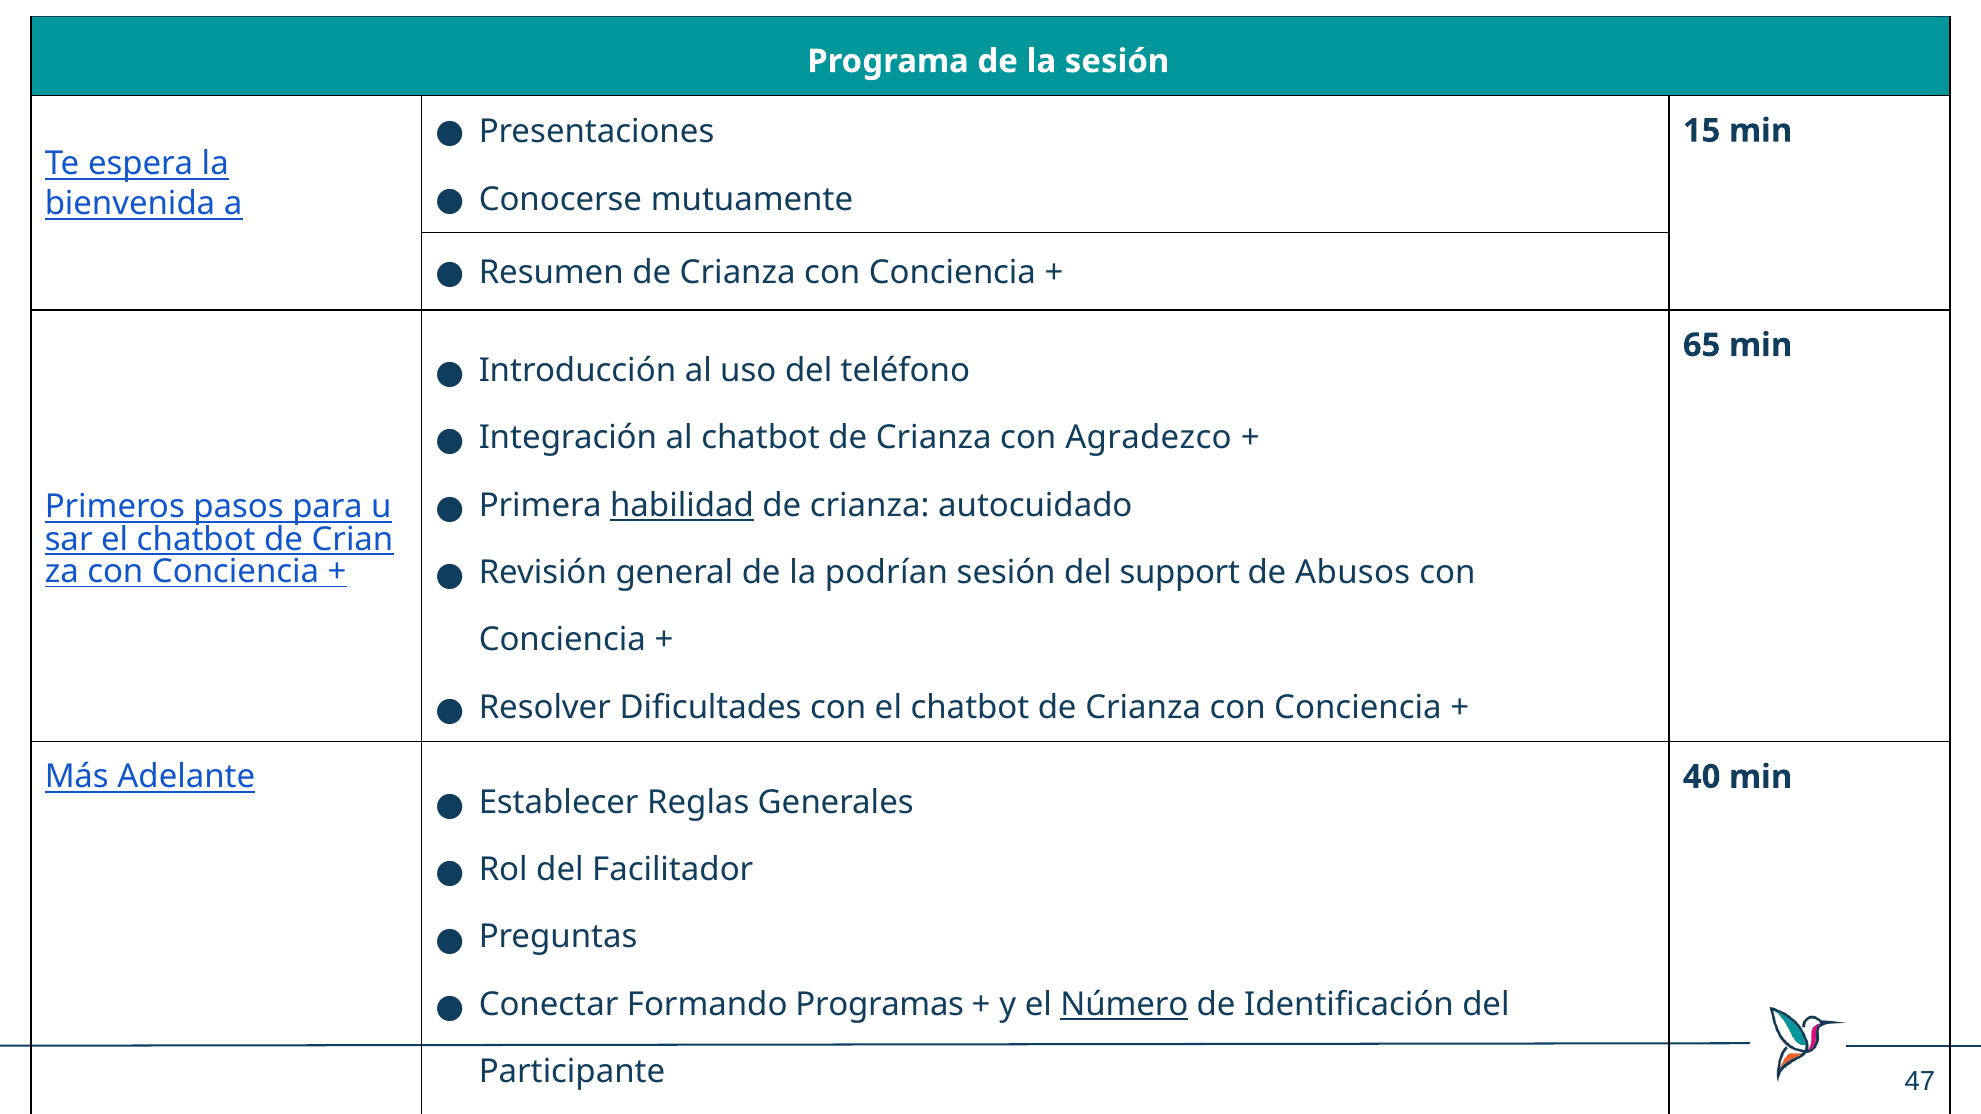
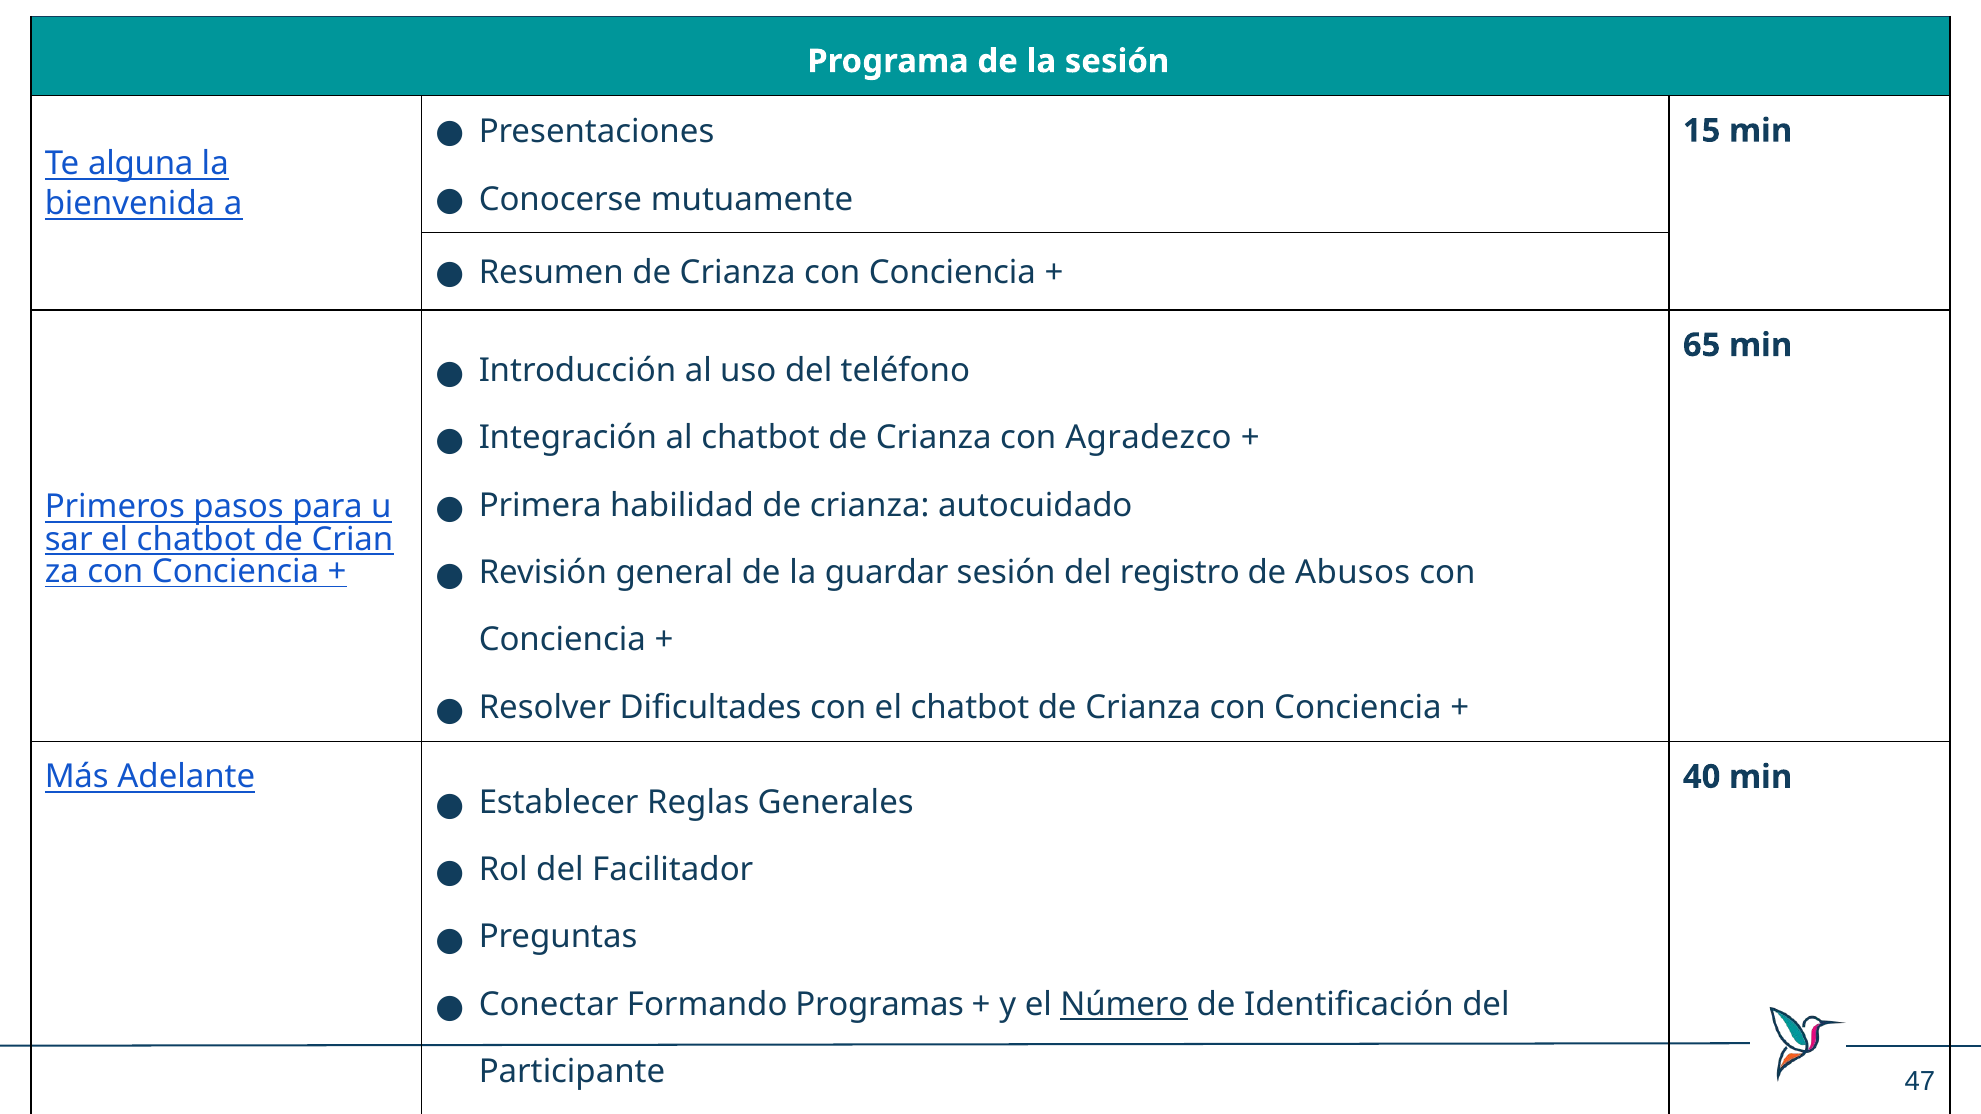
espera: espera -> alguna
habilidad underline: present -> none
podrían: podrían -> guardar
support: support -> registro
